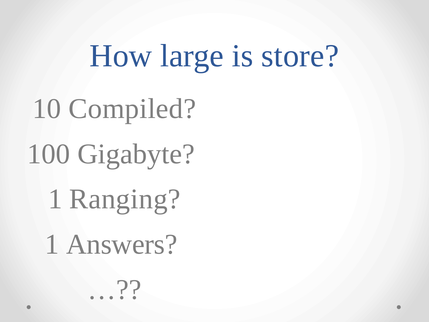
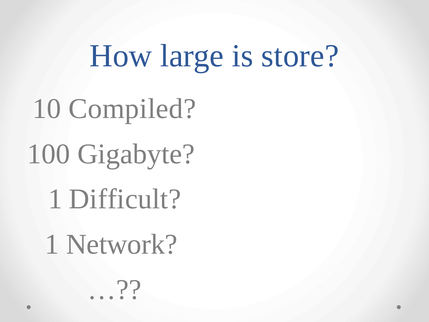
Ranging: Ranging -> Difficult
Answers: Answers -> Network
